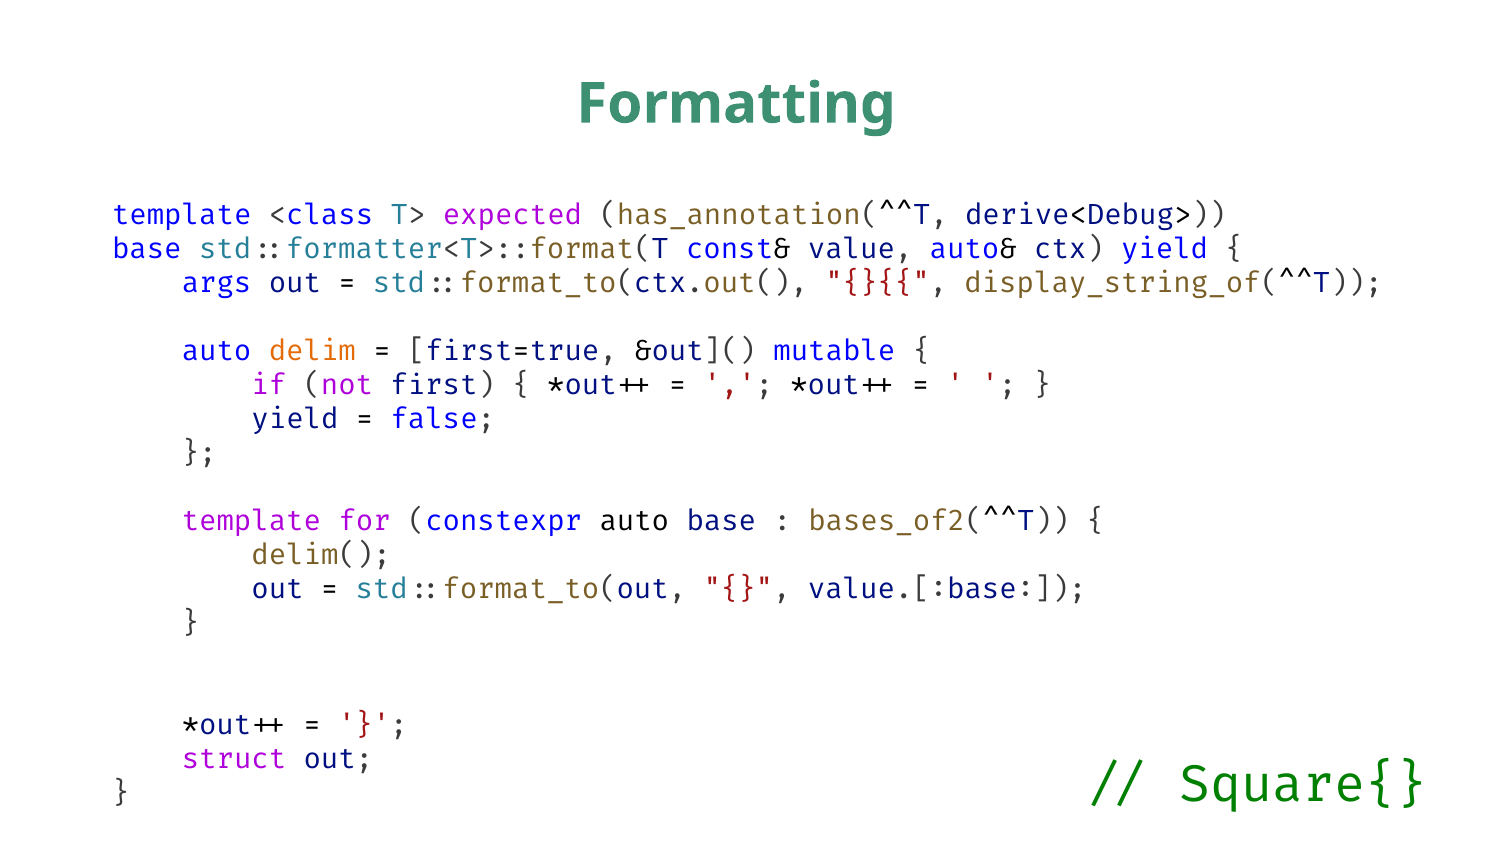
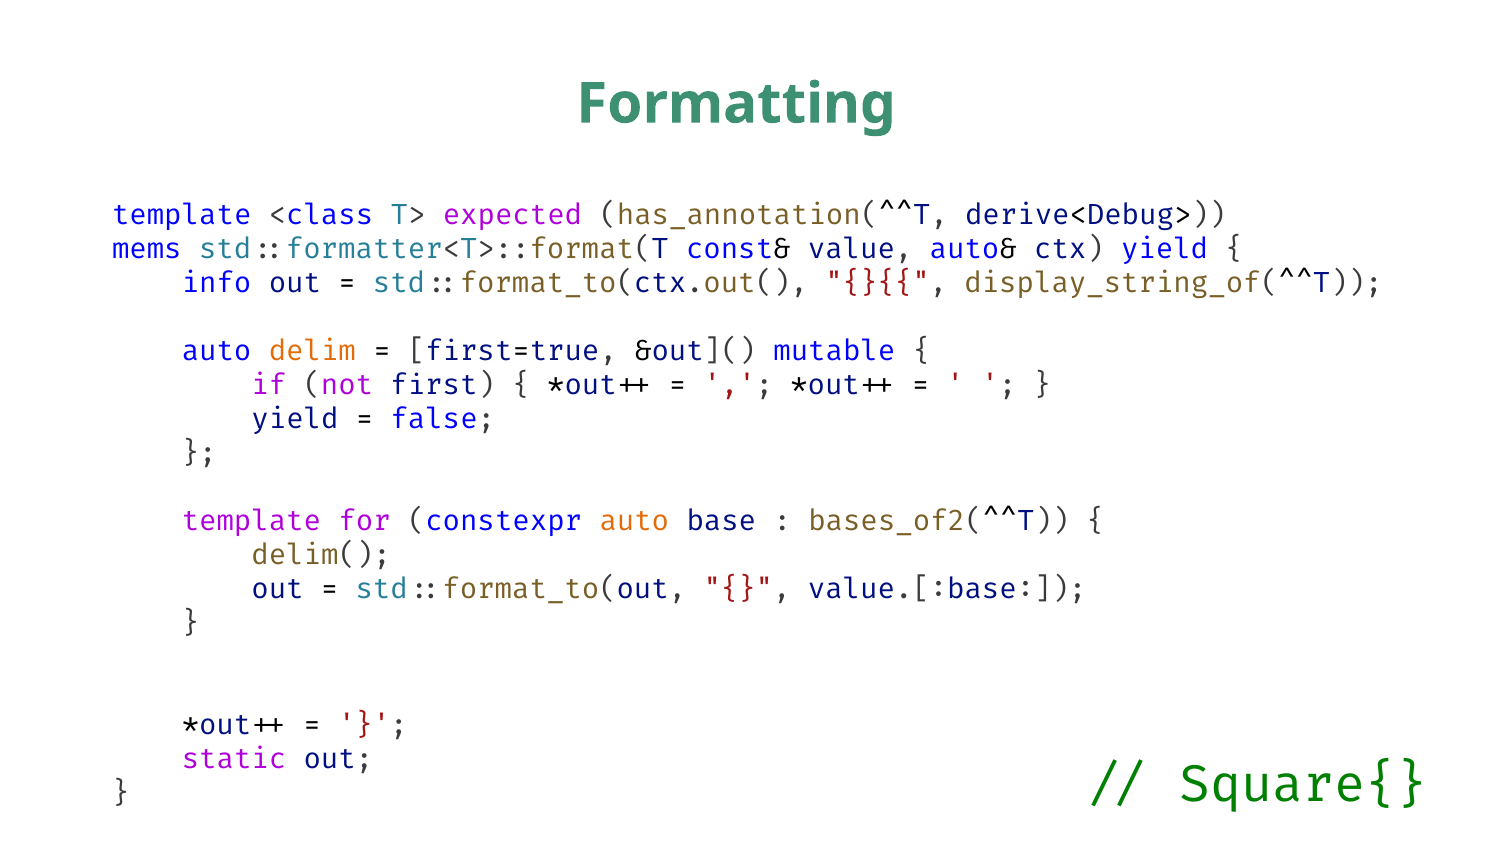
base at (147, 249): base -> mems
args: args -> info
auto at (634, 521) colour: black -> orange
struct: struct -> static
